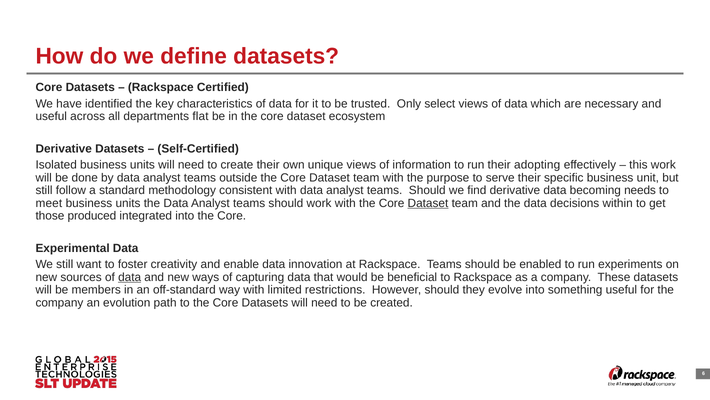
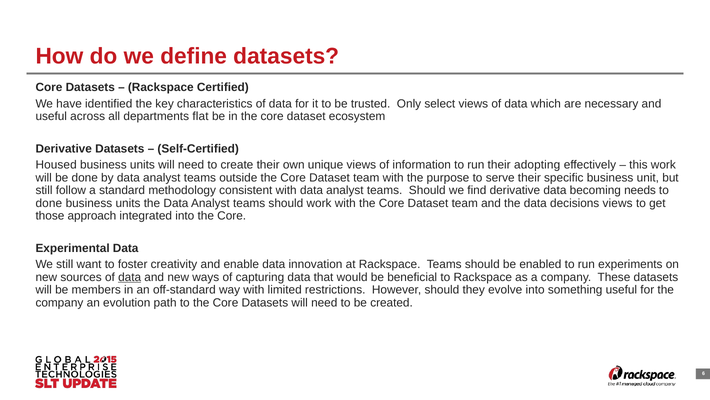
Isolated: Isolated -> Housed
meet at (49, 203): meet -> done
Dataset at (428, 203) underline: present -> none
decisions within: within -> views
produced: produced -> approach
